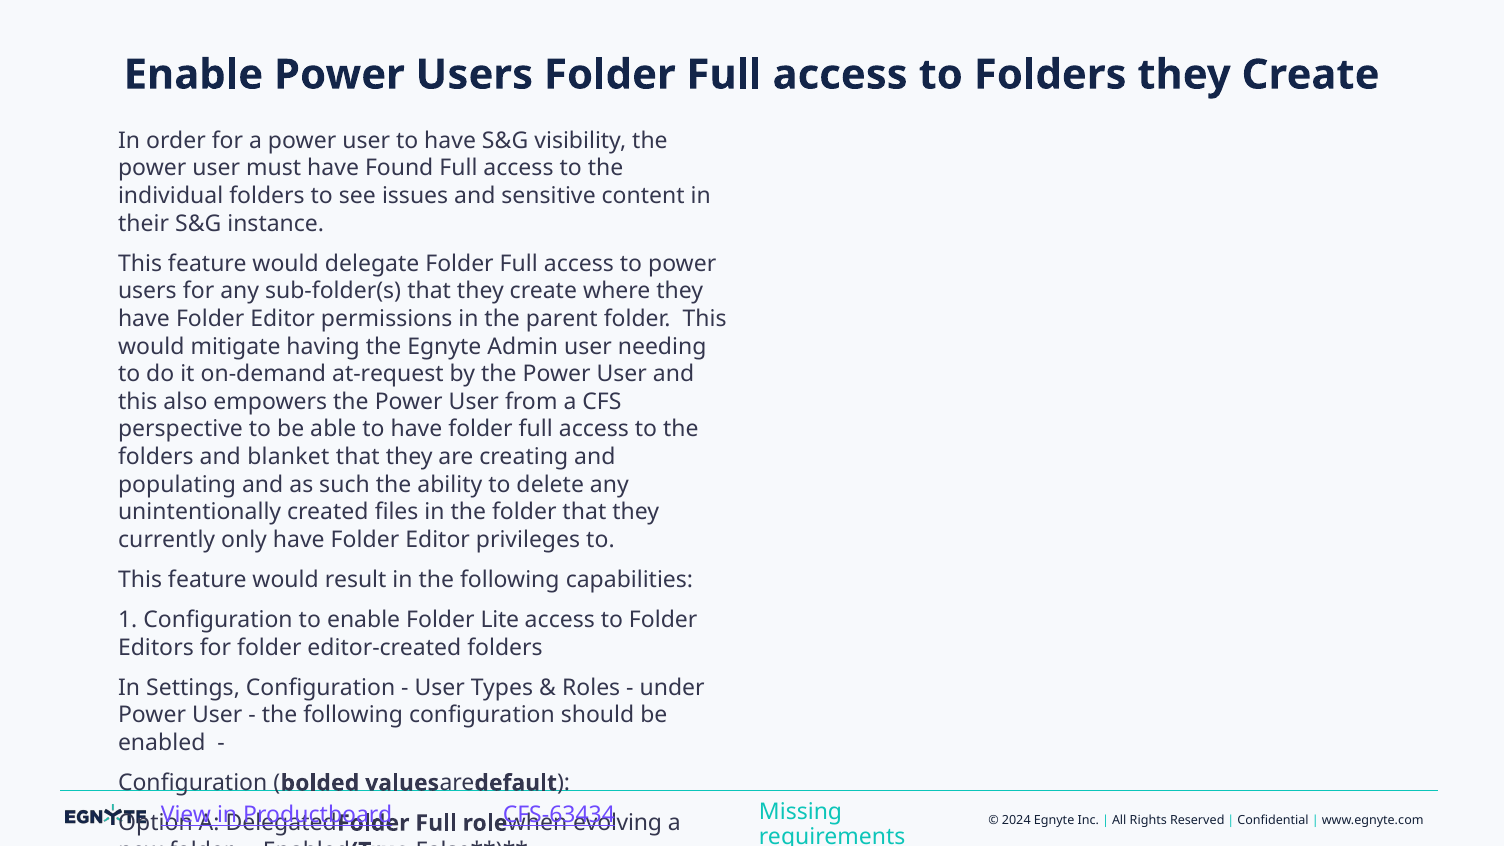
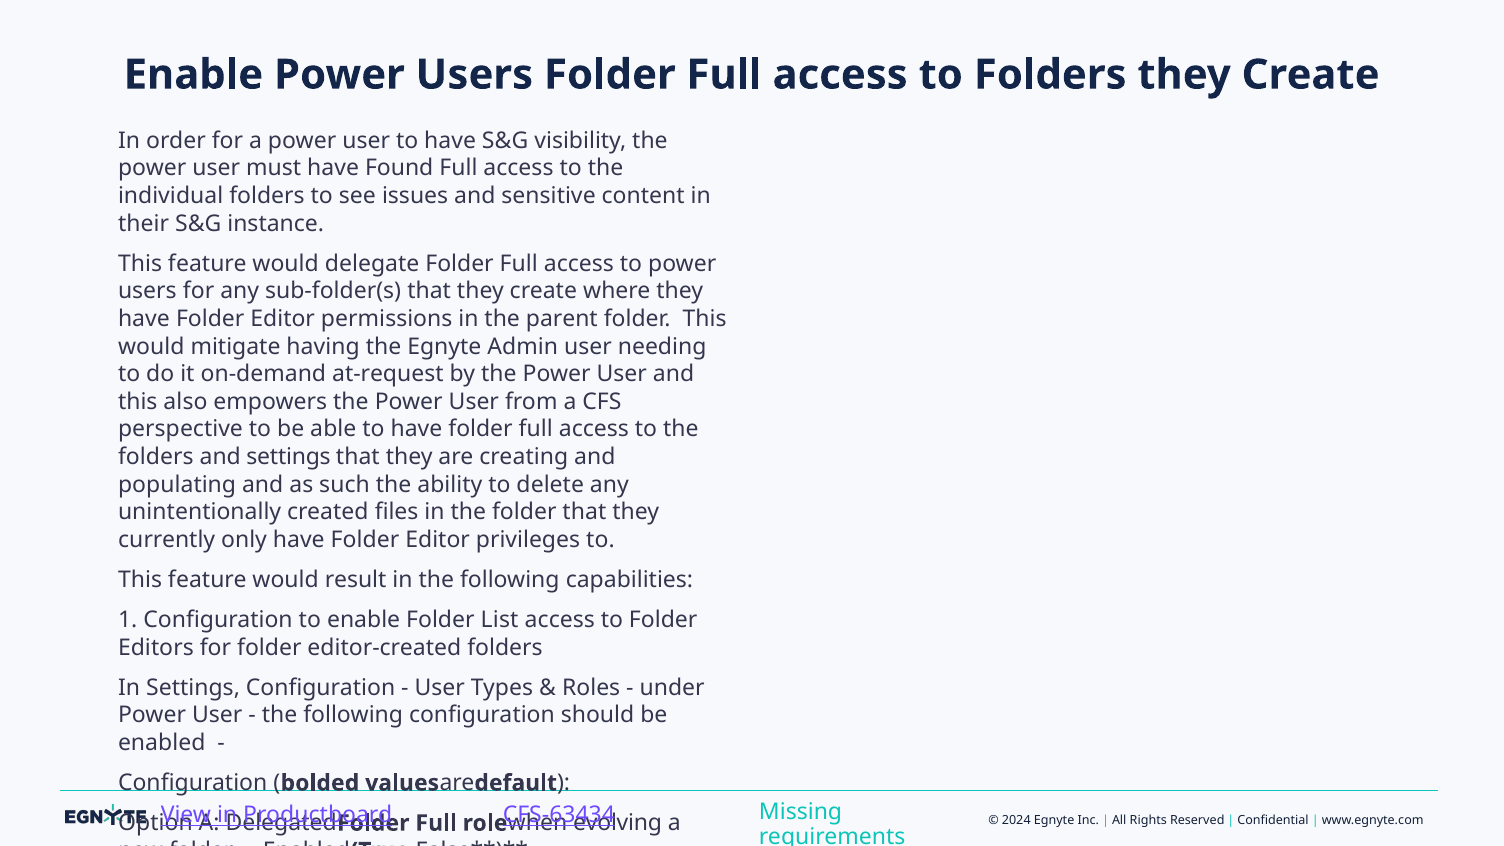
and blanket: blanket -> settings
Lite: Lite -> List
